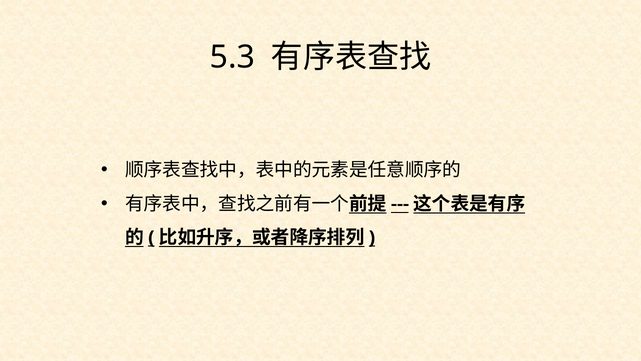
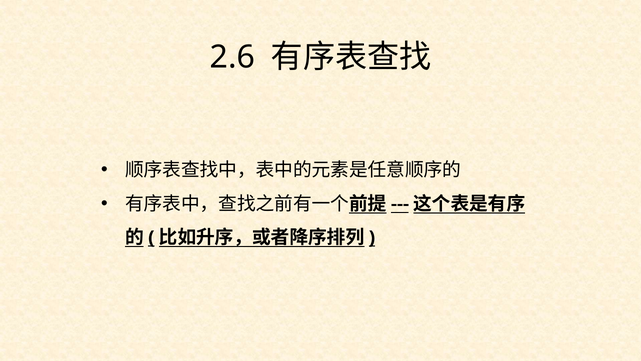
5.3: 5.3 -> 2.6
